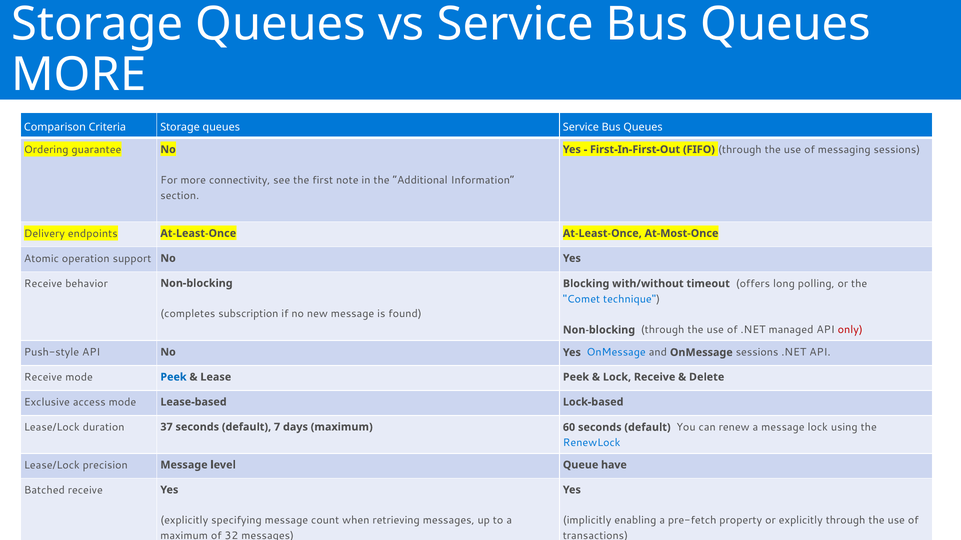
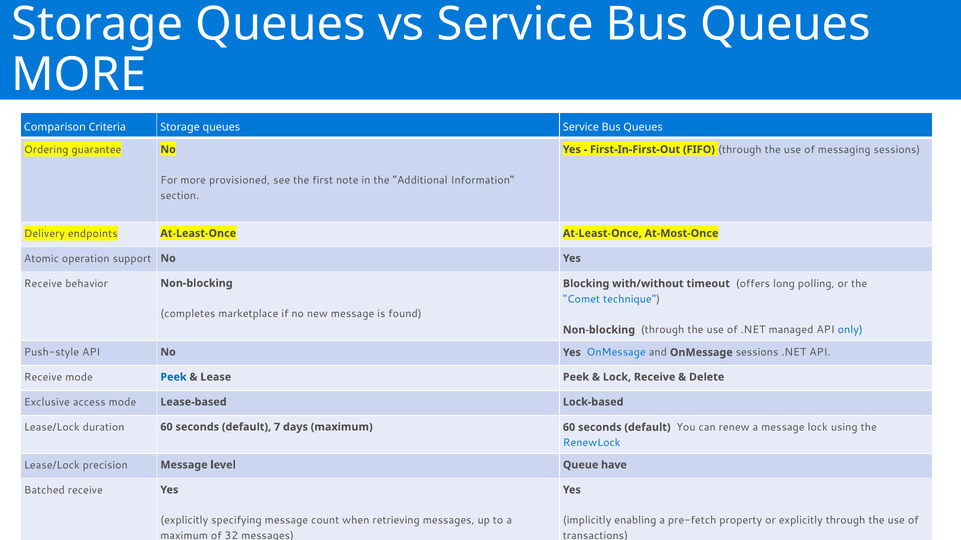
connectivity: connectivity -> provisioned
subscription: subscription -> marketplace
only colour: red -> blue
duration 37: 37 -> 60
